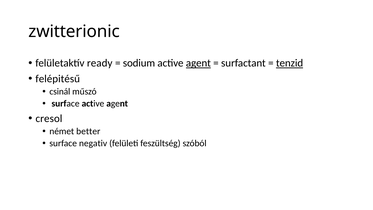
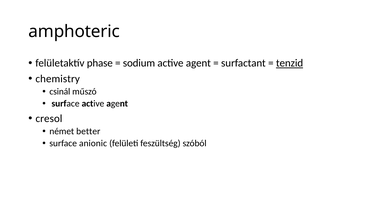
zwitterionic: zwitterionic -> amphoteric
ready: ready -> phase
agent at (198, 63) underline: present -> none
felépitésű: felépitésű -> chemistry
negativ: negativ -> anionic
